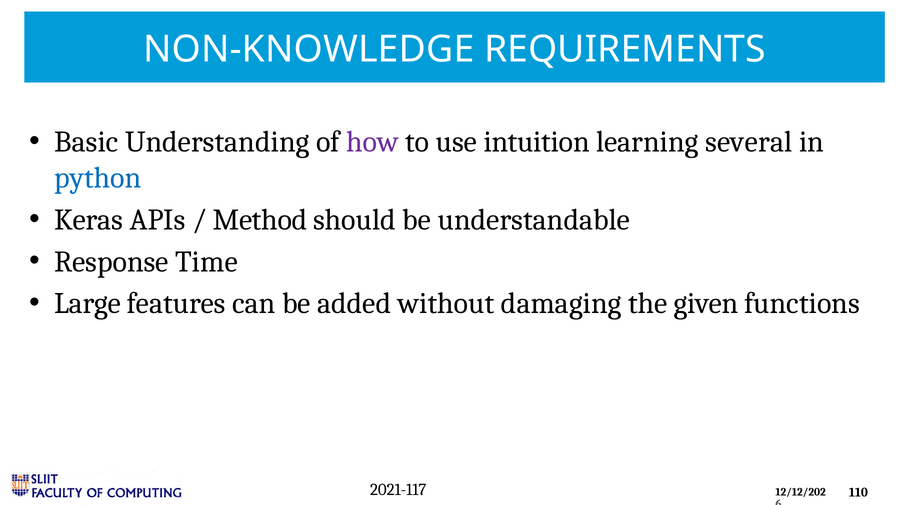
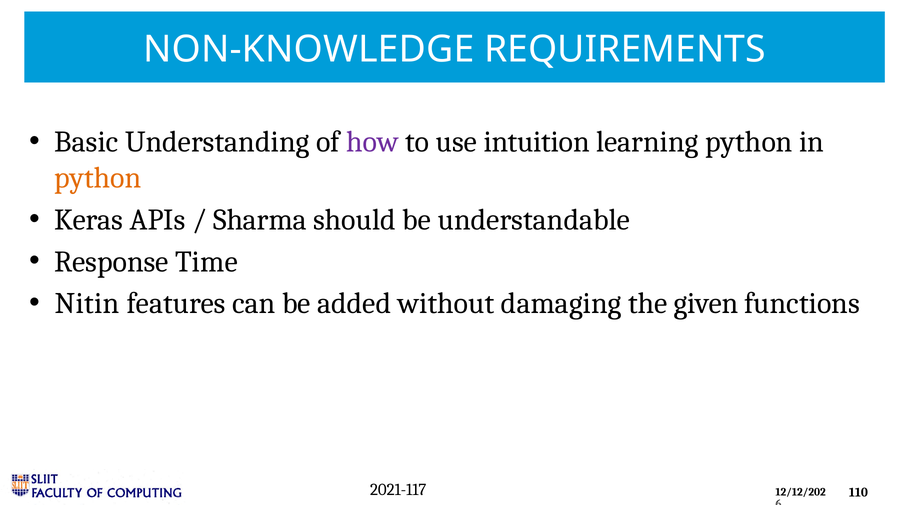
learning several: several -> python
python at (98, 178) colour: blue -> orange
Method: Method -> Sharma
Large: Large -> Nitin
